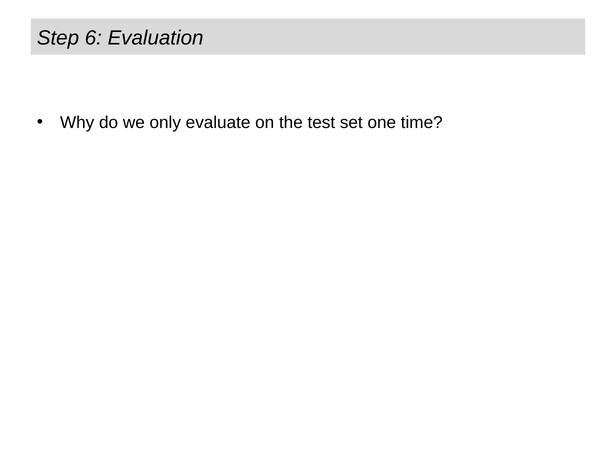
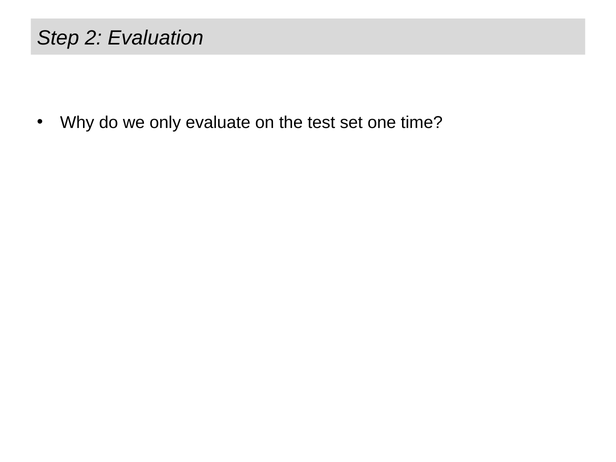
6: 6 -> 2
